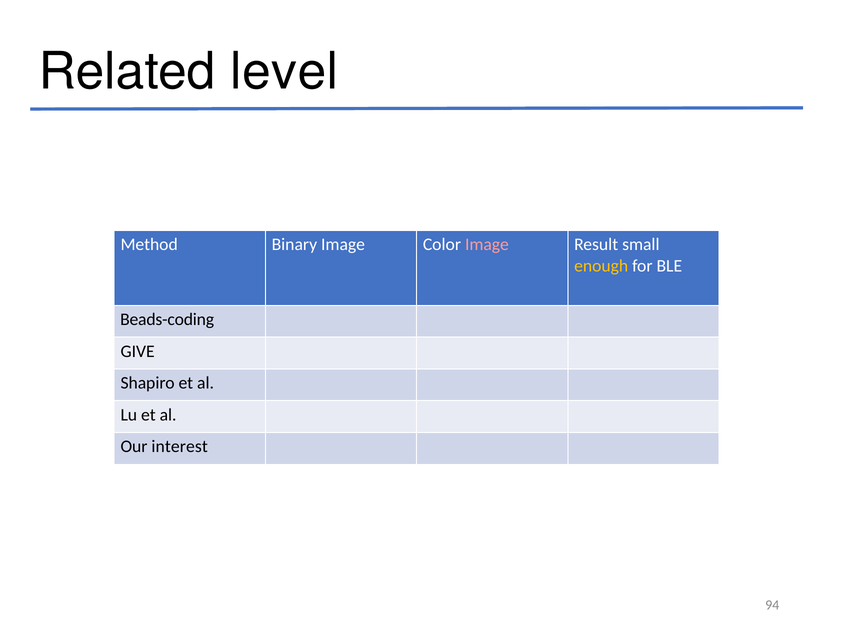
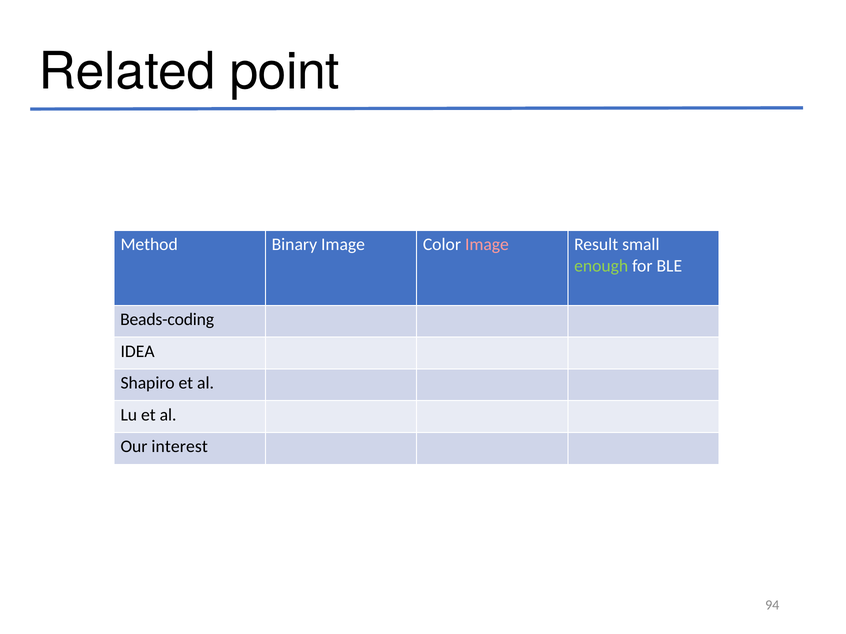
level: level -> point
enough colour: yellow -> light green
GIVE: GIVE -> IDEA
